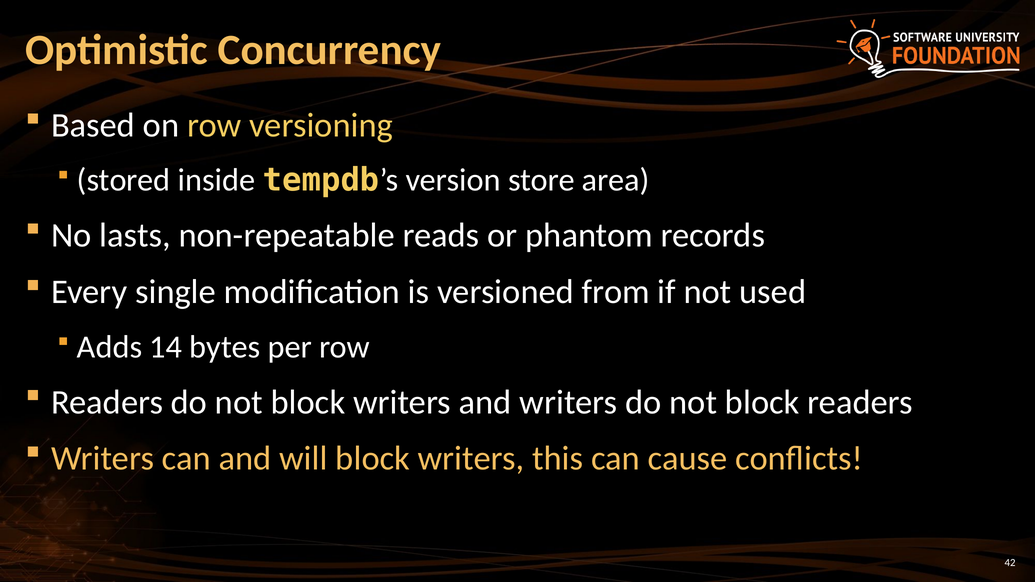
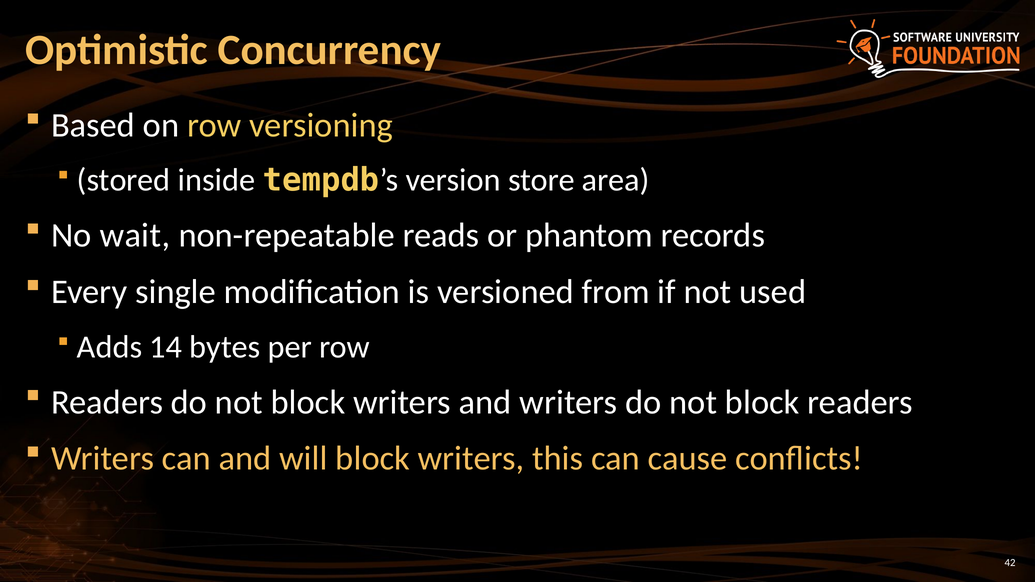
lasts: lasts -> wait
